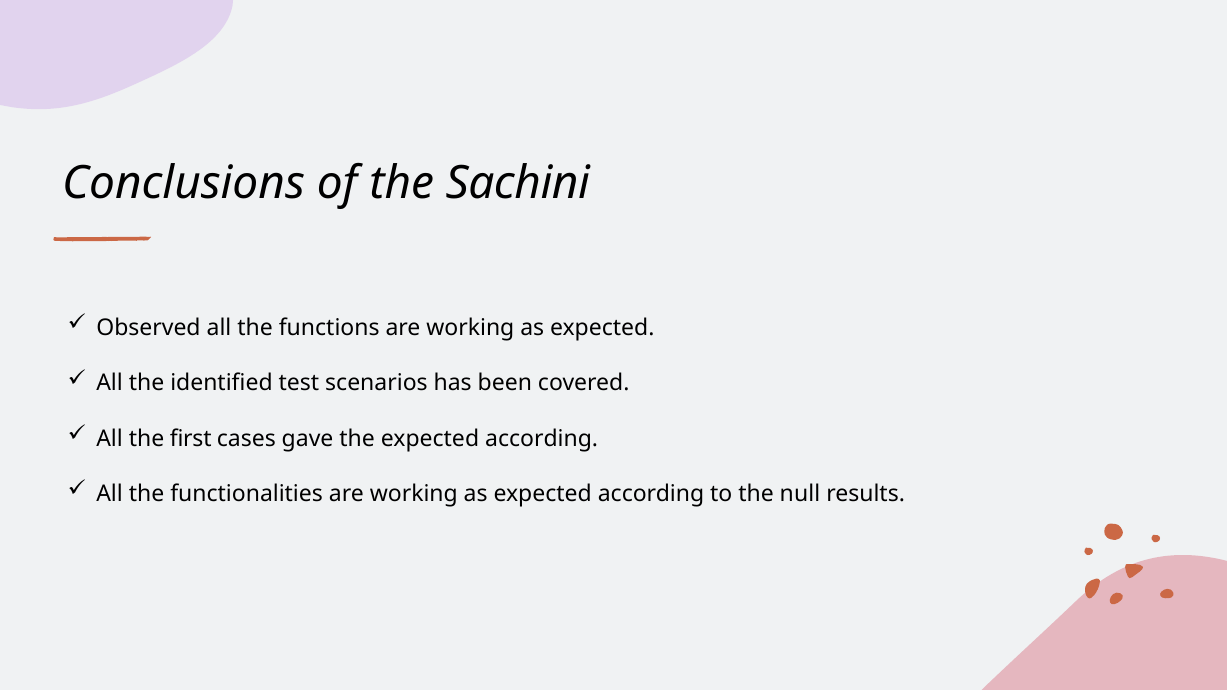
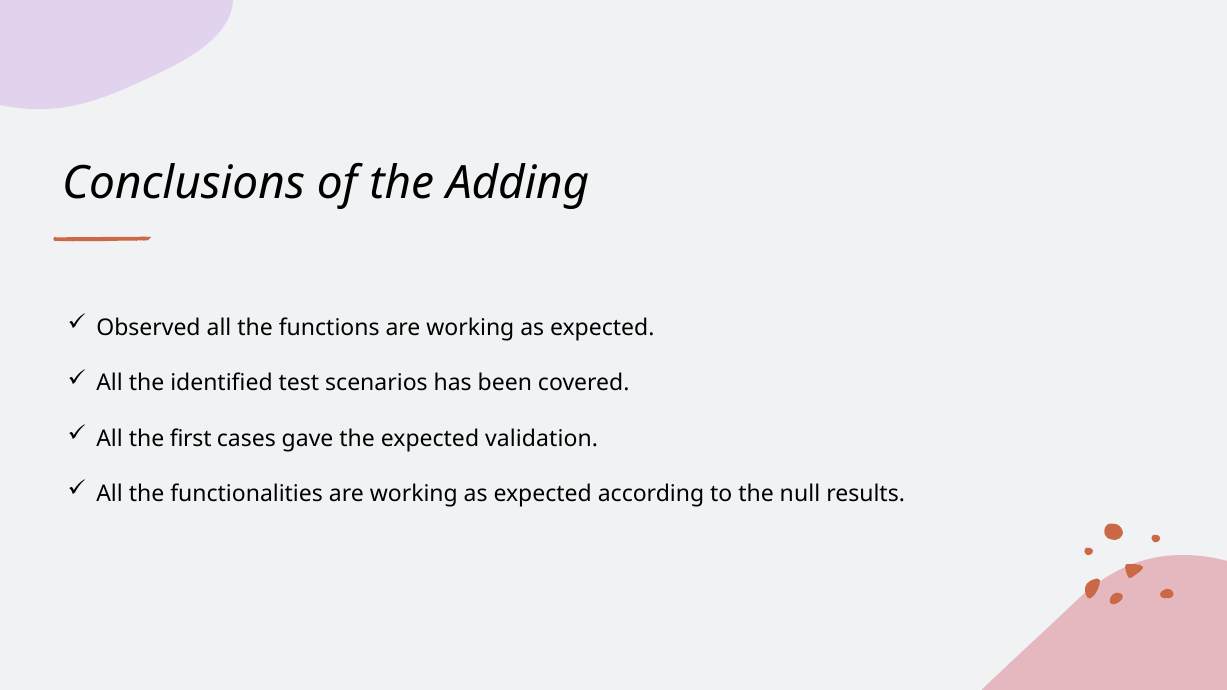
Sachini: Sachini -> Adding
the expected according: according -> validation
